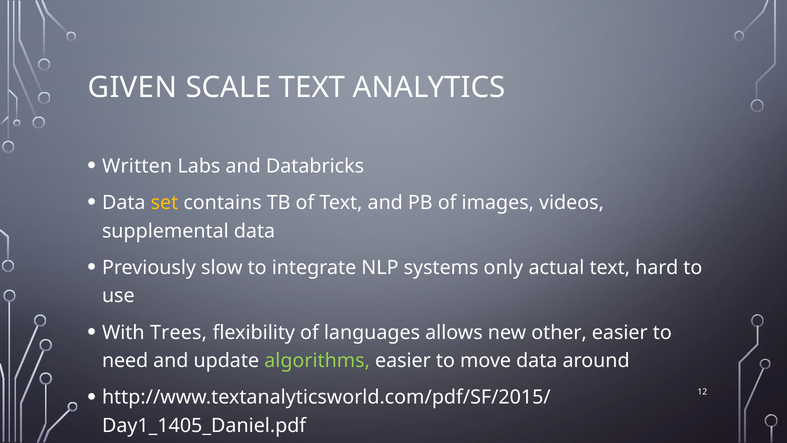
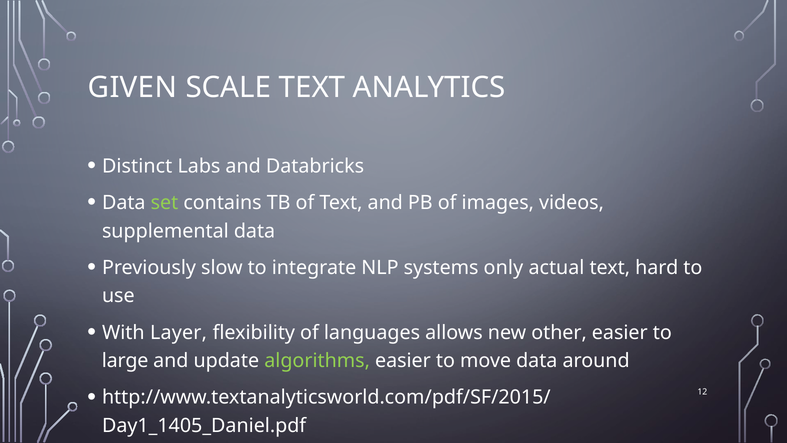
Written: Written -> Distinct
set colour: yellow -> light green
Trees: Trees -> Layer
need: need -> large
